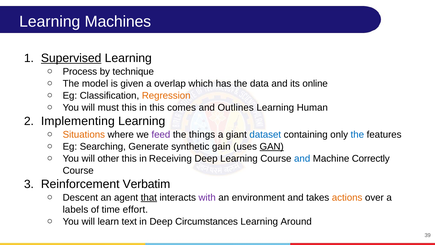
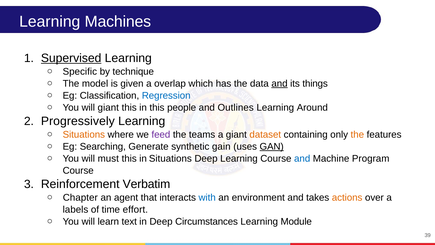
Process: Process -> Specific
and at (279, 83) underline: none -> present
online: online -> things
Regression colour: orange -> blue
will must: must -> giant
comes: comes -> people
Human: Human -> Around
Implementing: Implementing -> Progressively
things: things -> teams
dataset colour: blue -> orange
the at (357, 134) colour: blue -> orange
other: other -> must
in Receiving: Receiving -> Situations
Correctly: Correctly -> Program
Descent: Descent -> Chapter
that underline: present -> none
with colour: purple -> blue
Around: Around -> Module
